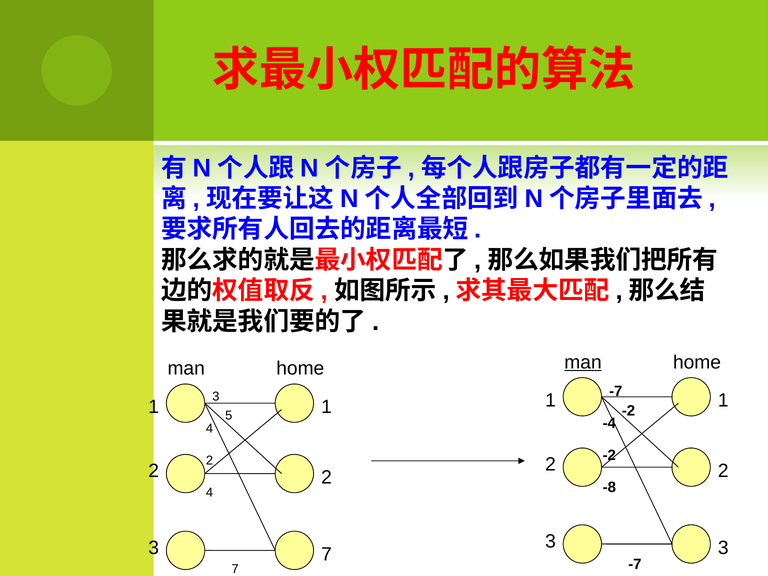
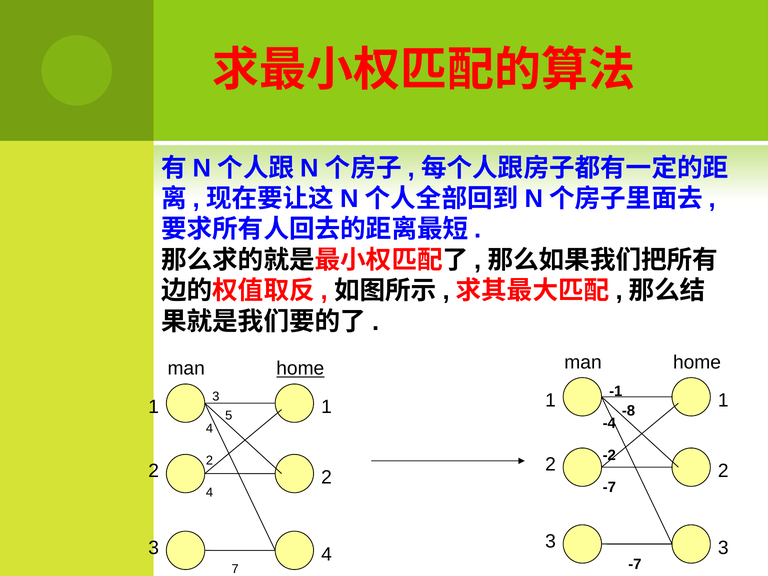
man at (583, 362) underline: present -> none
home at (300, 369) underline: none -> present
-7 at (616, 391): -7 -> -1
-2 at (629, 411): -2 -> -8
-8 at (609, 487): -8 -> -7
7 at (327, 554): 7 -> 4
